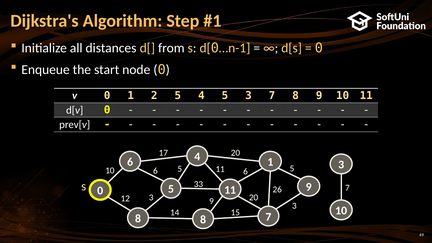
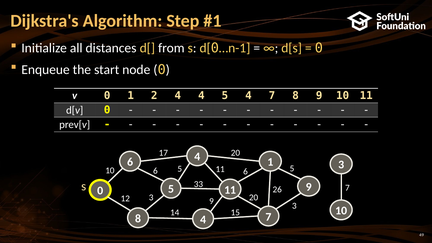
2 5: 5 -> 4
4 5 3: 3 -> 4
8 8: 8 -> 4
